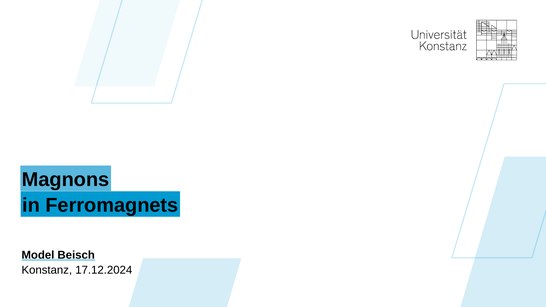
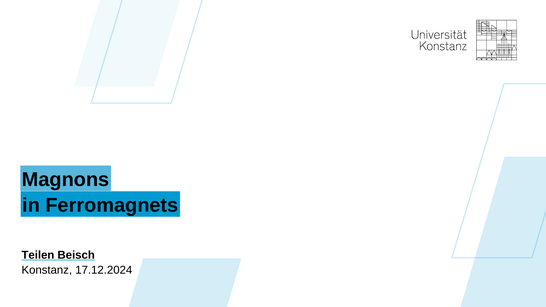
Model: Model -> Teilen
